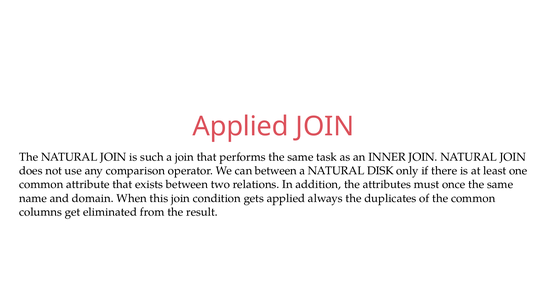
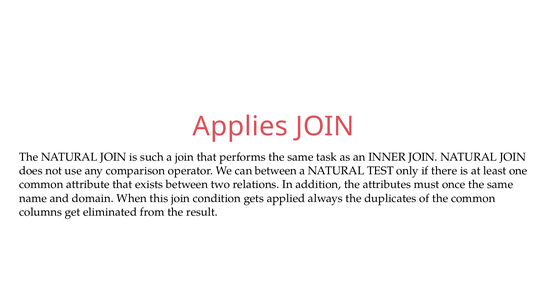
Applied at (241, 126): Applied -> Applies
DISK: DISK -> TEST
